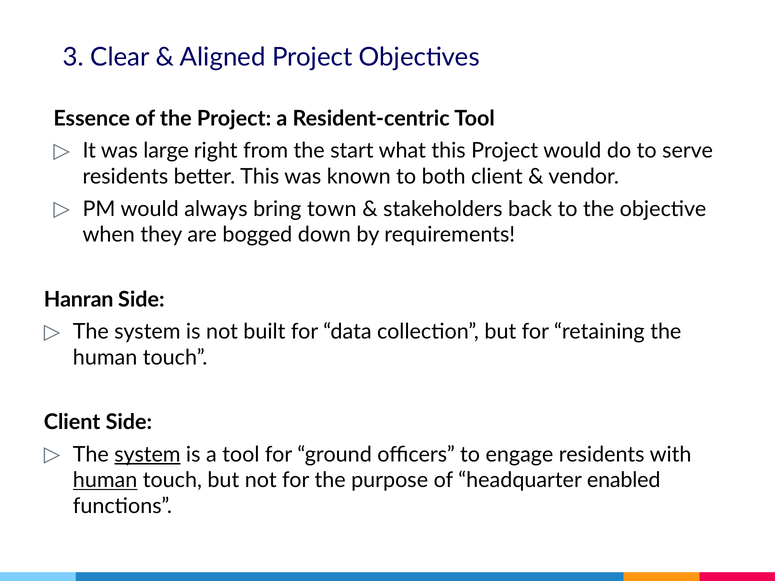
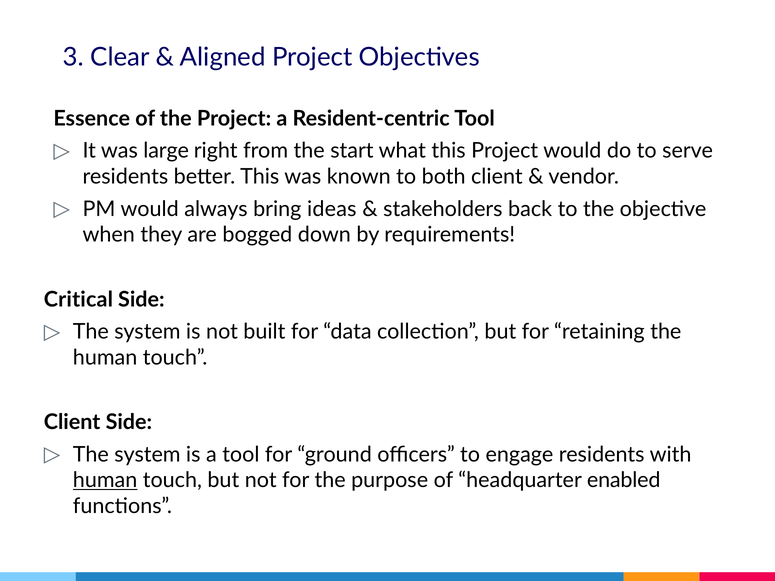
town: town -> ideas
Hanran: Hanran -> Critical
system at (147, 455) underline: present -> none
